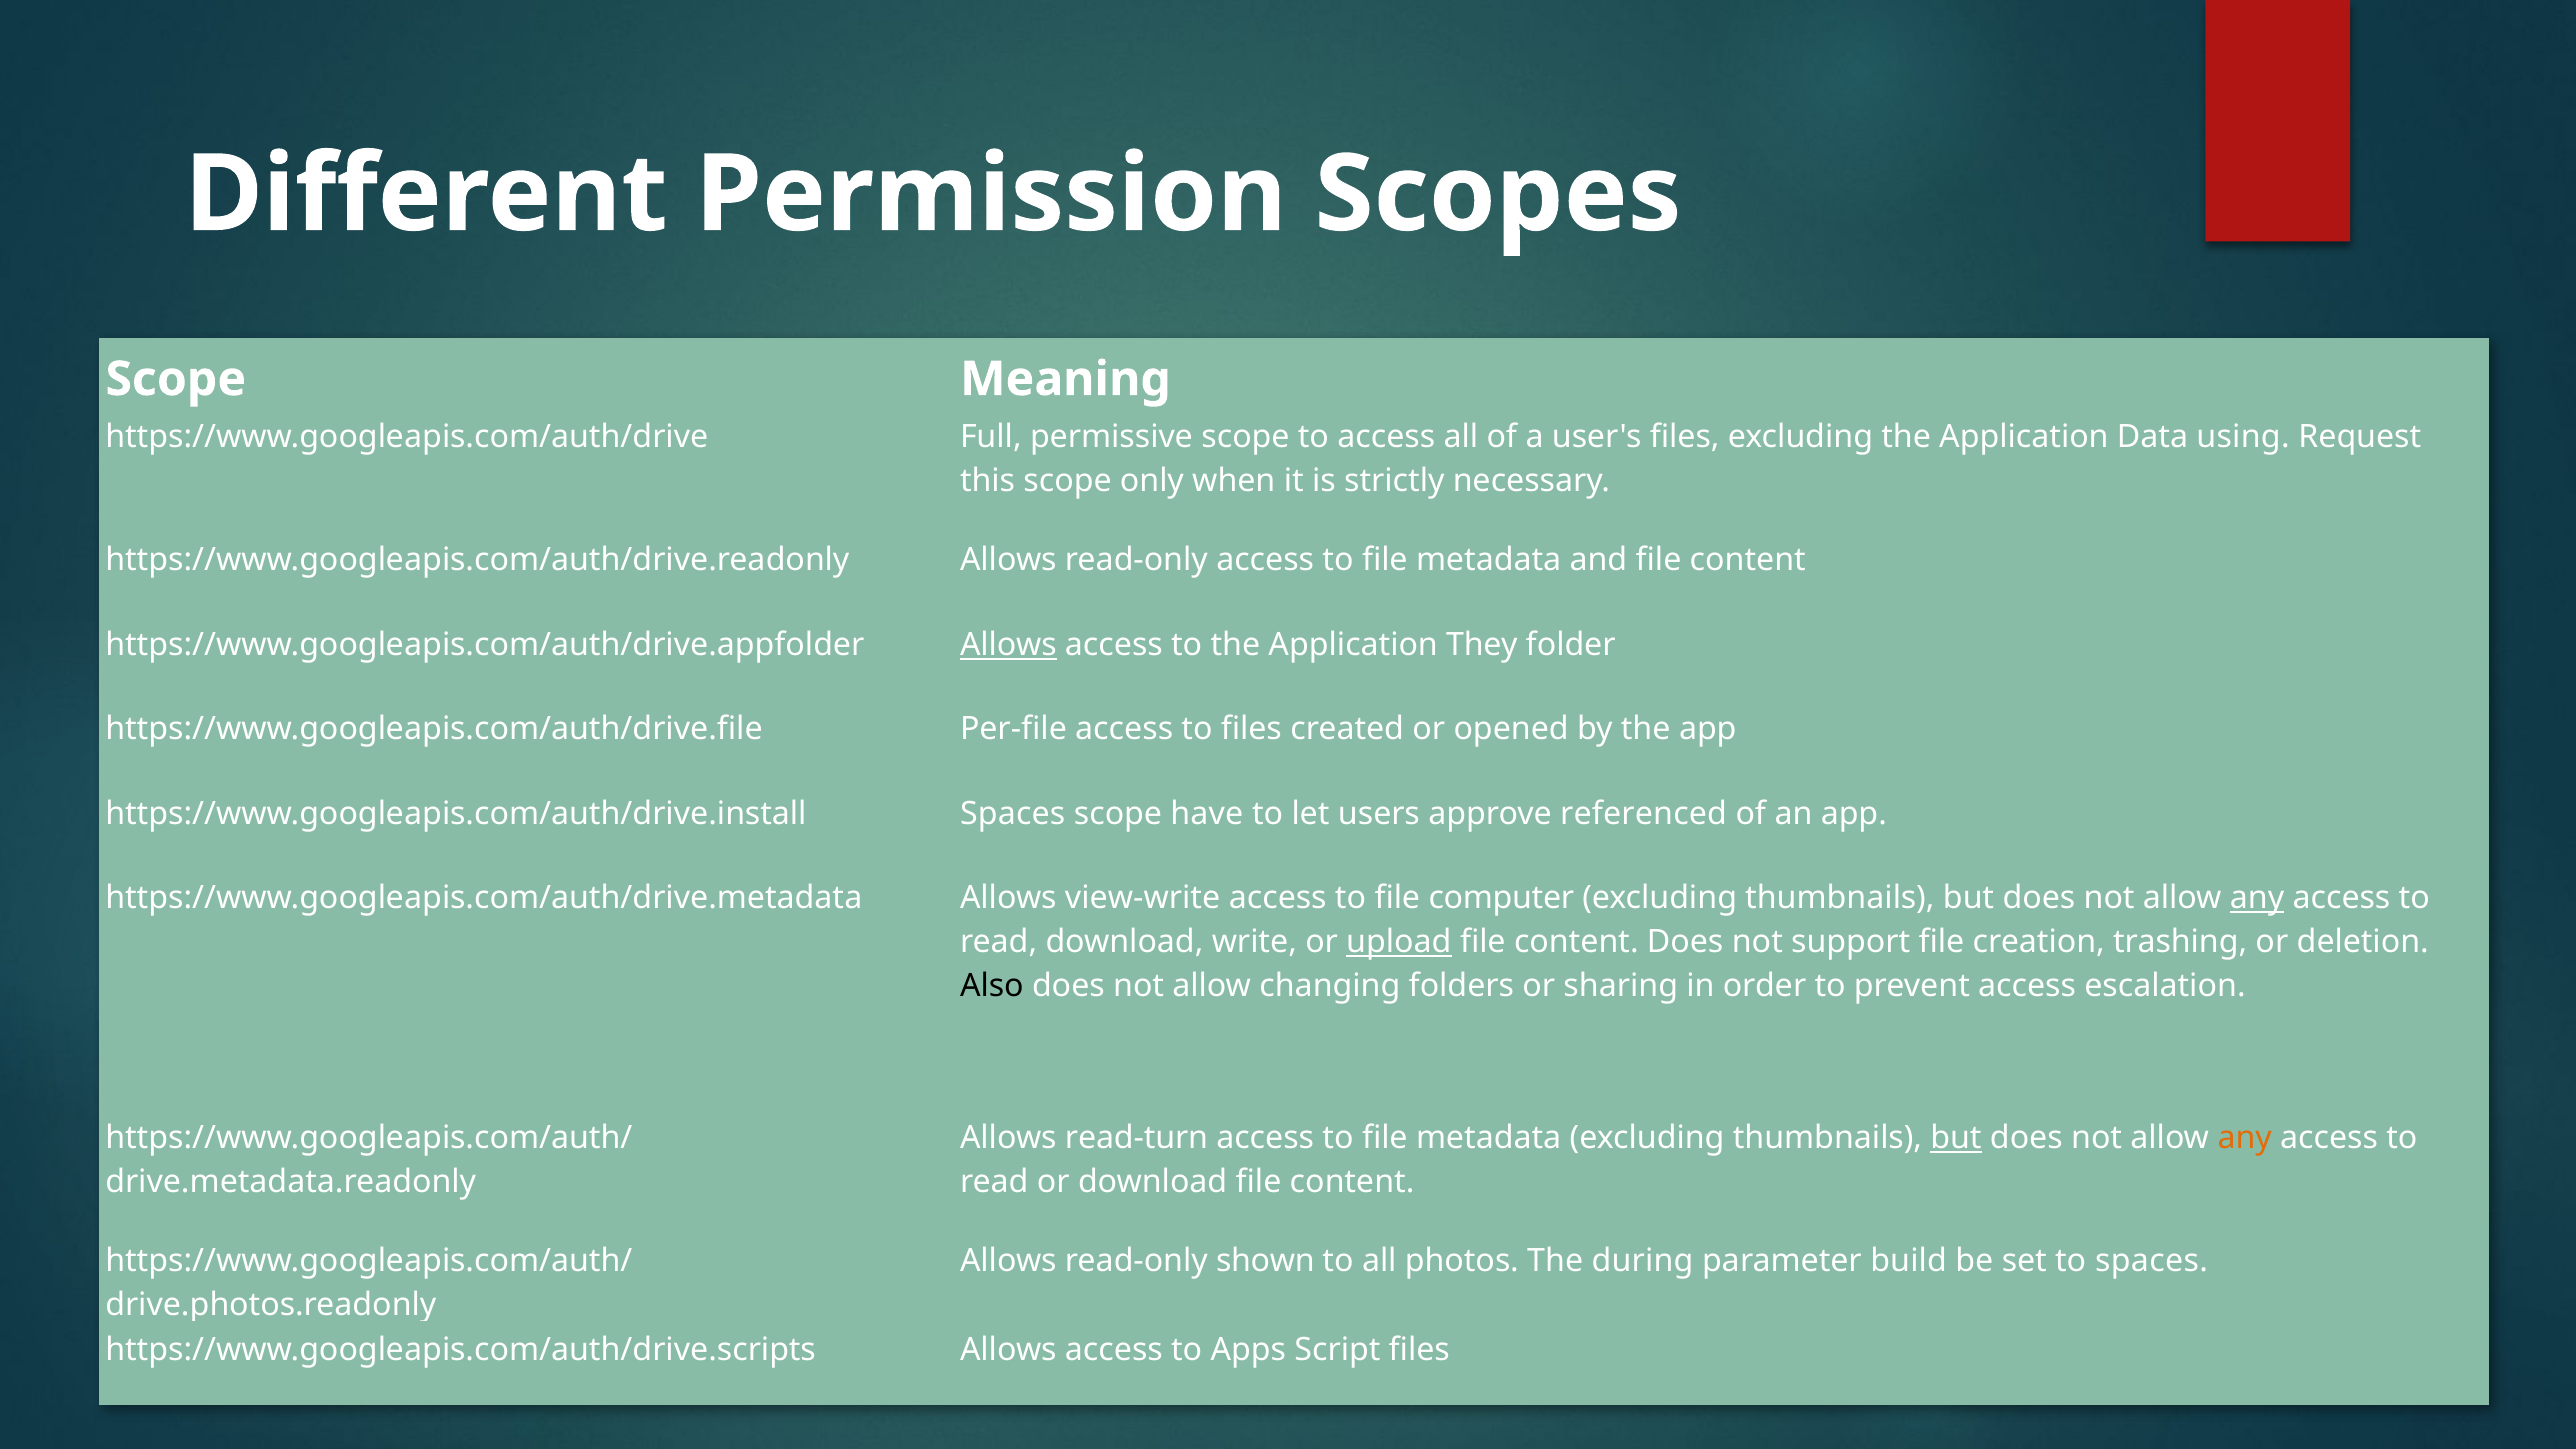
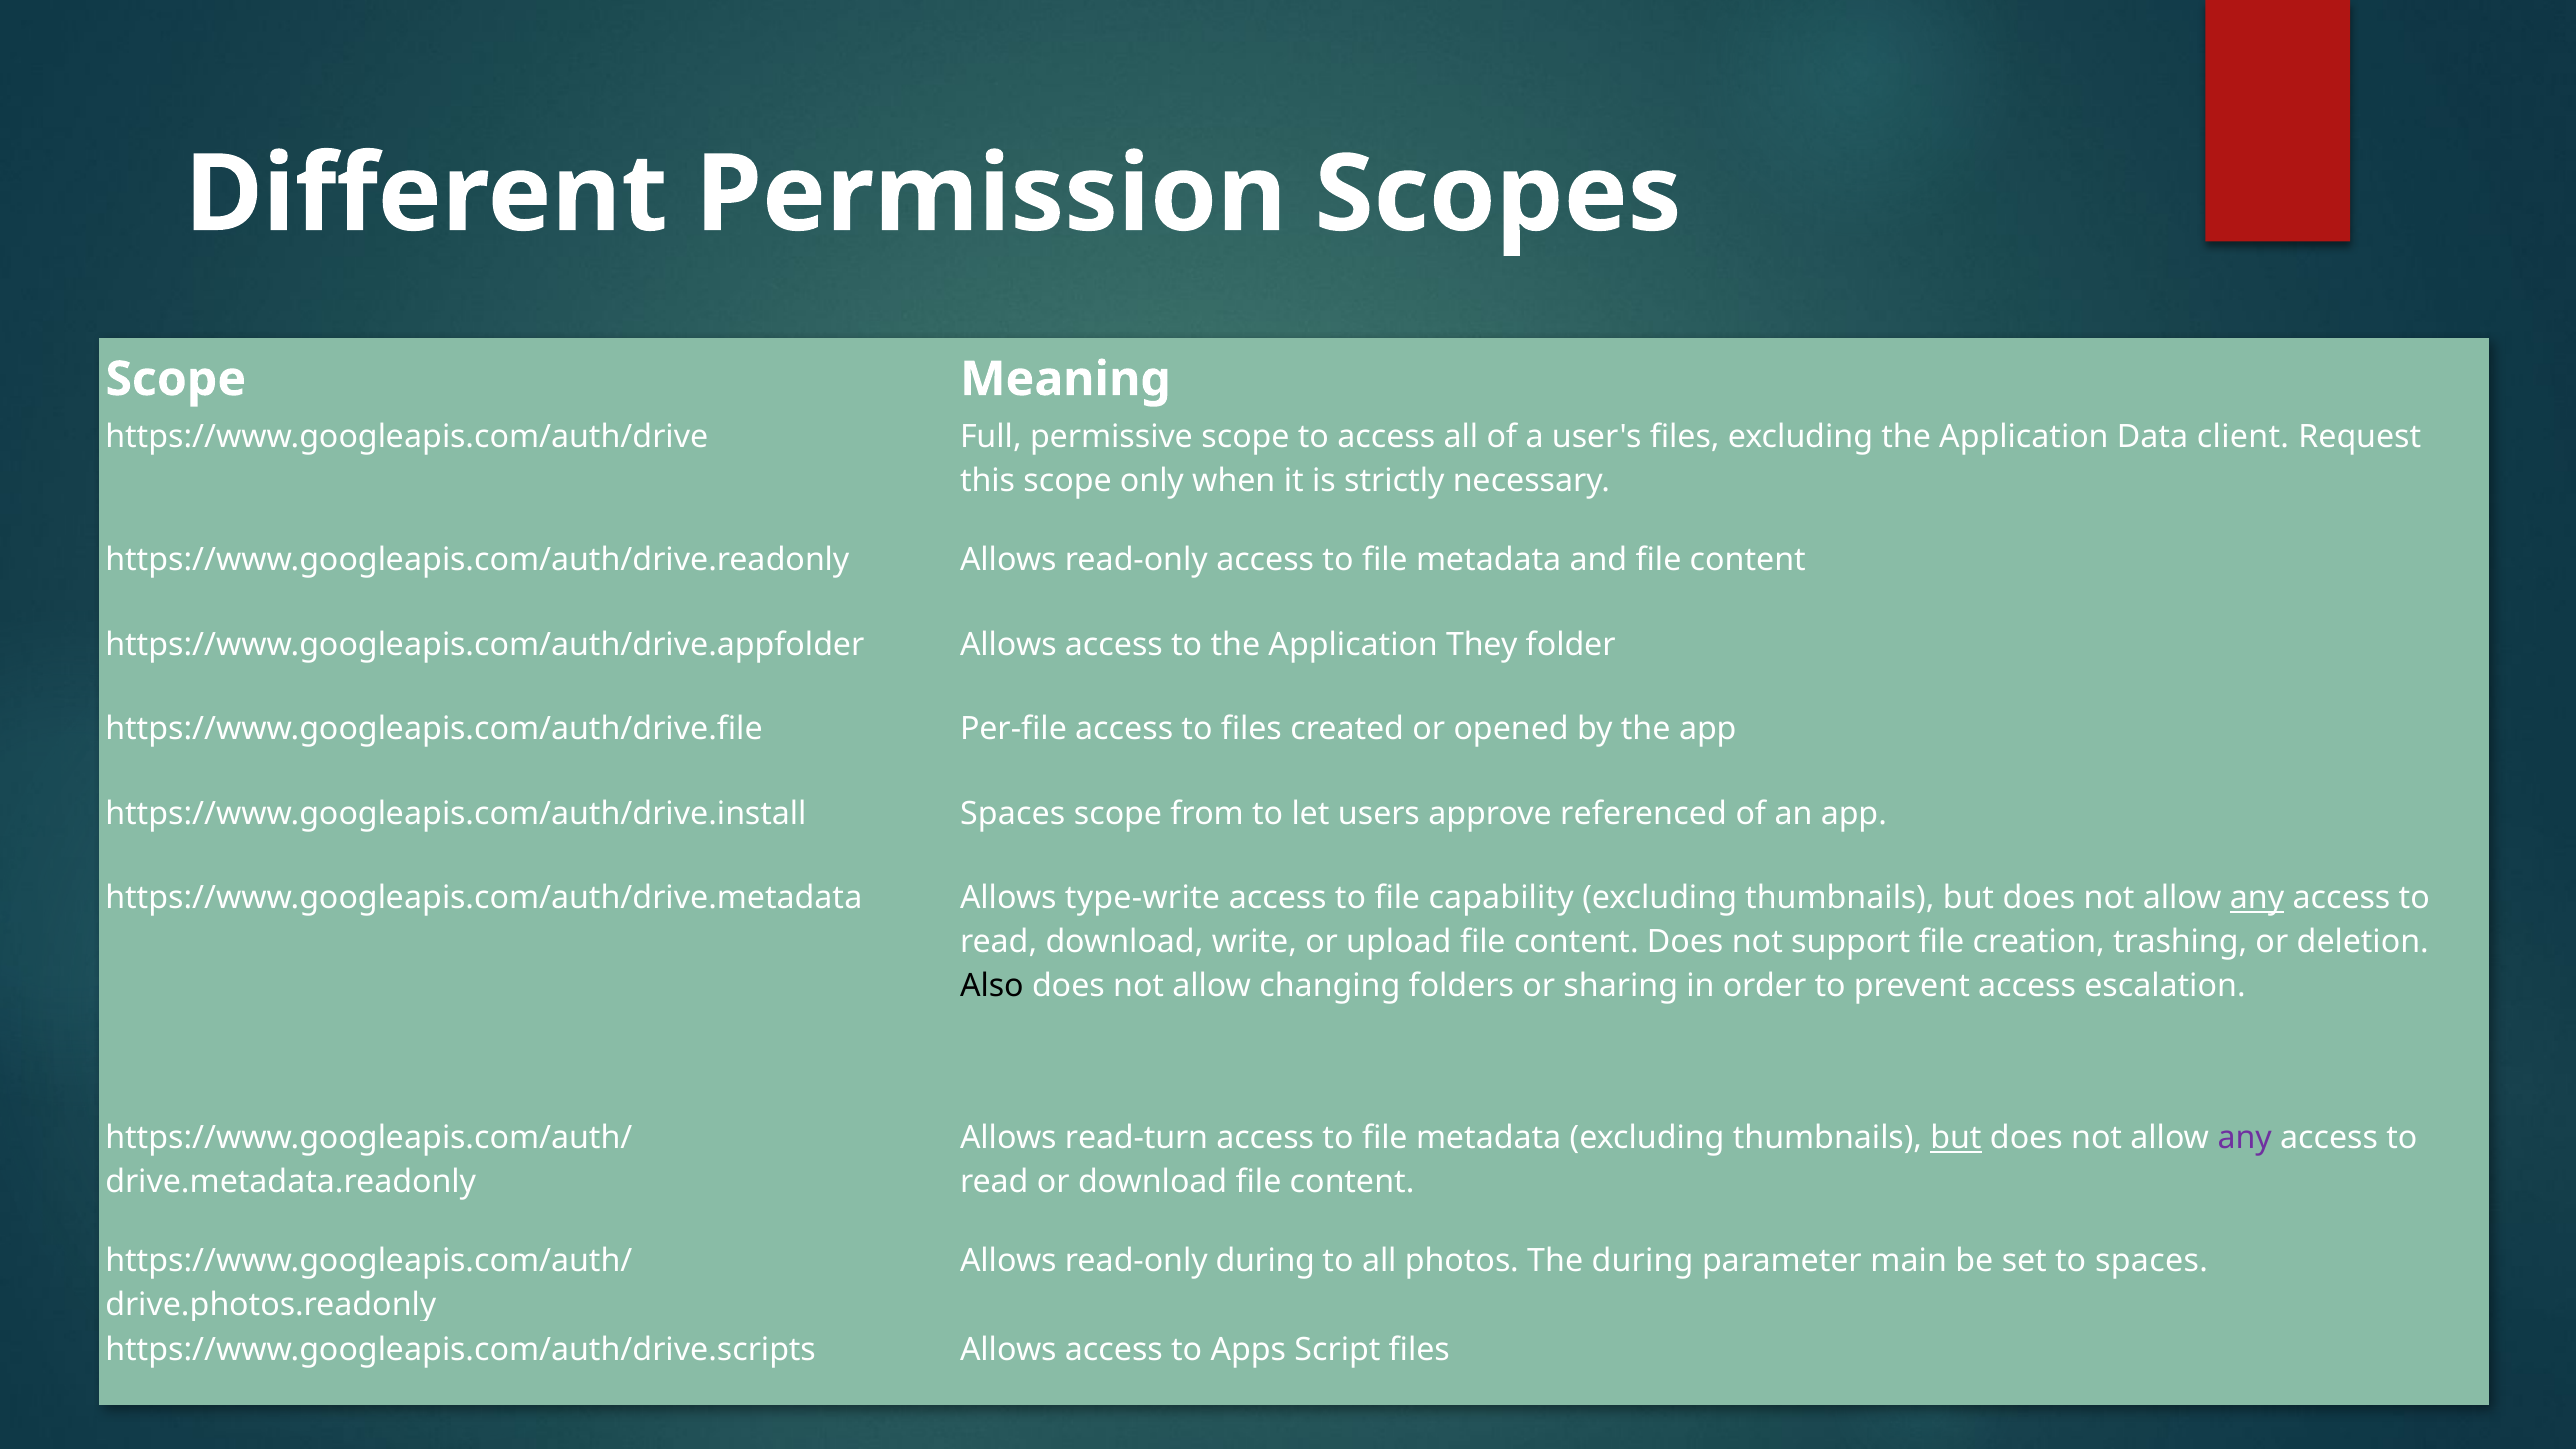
using: using -> client
Allows at (1008, 645) underline: present -> none
scope have: have -> from
view-write: view-write -> type-write
computer: computer -> capability
upload at (1399, 942) underline: present -> none
any at (2245, 1138) colour: orange -> purple
read-only shown: shown -> during
build: build -> main
